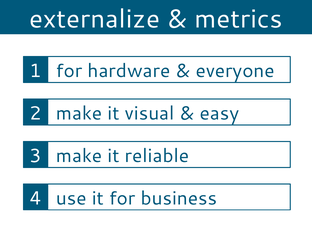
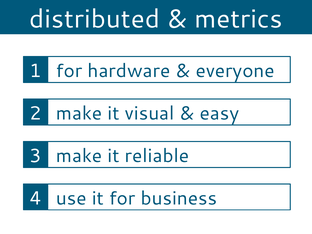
externalize: externalize -> distributed
